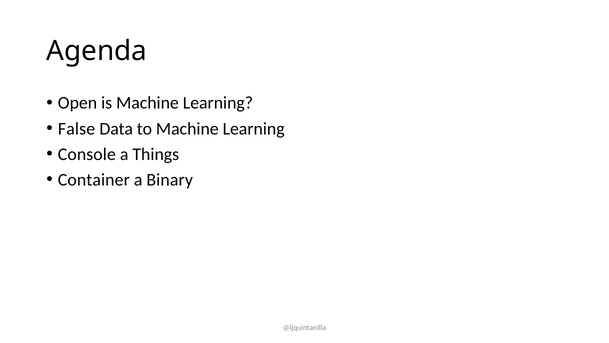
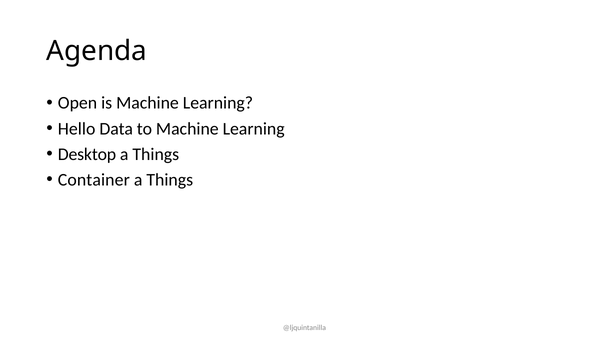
False: False -> Hello
Console: Console -> Desktop
Binary at (170, 180): Binary -> Things
